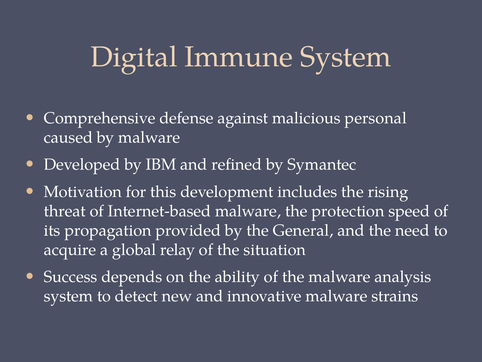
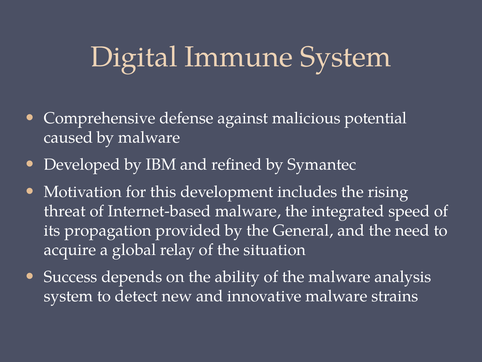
personal: personal -> potential
protection: protection -> integrated
